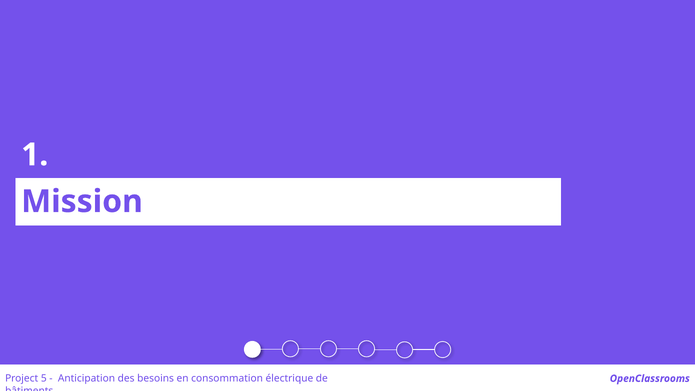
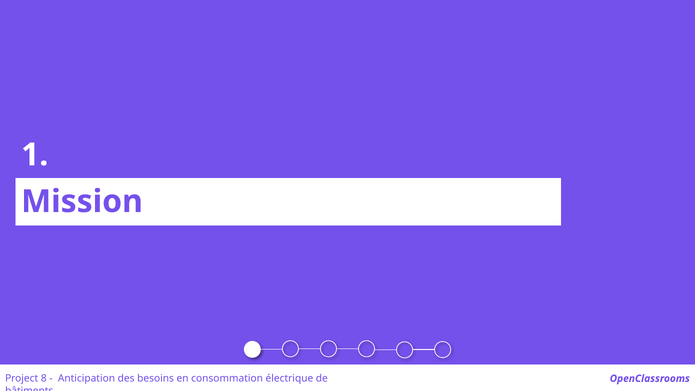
5: 5 -> 8
